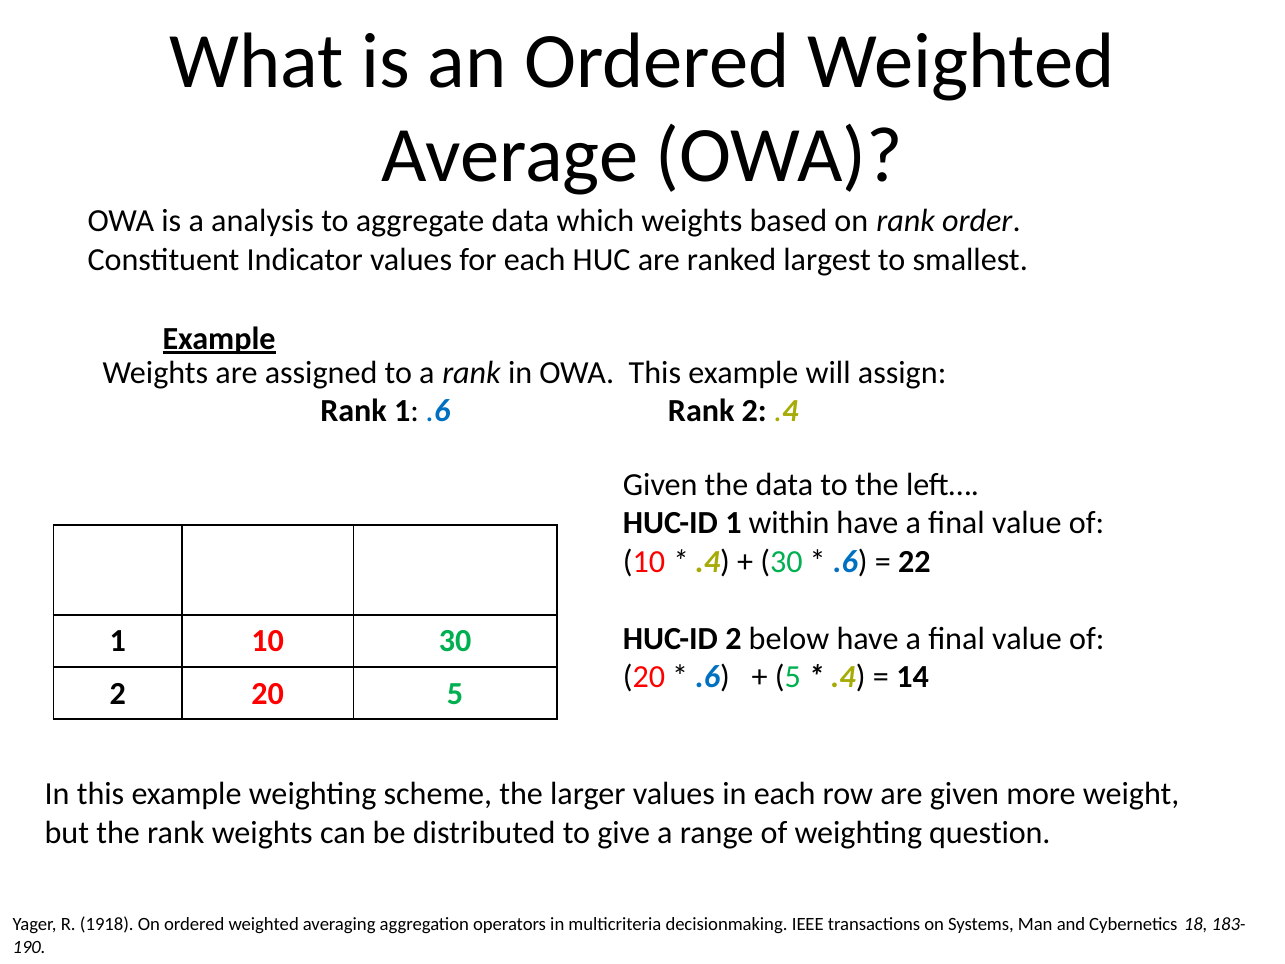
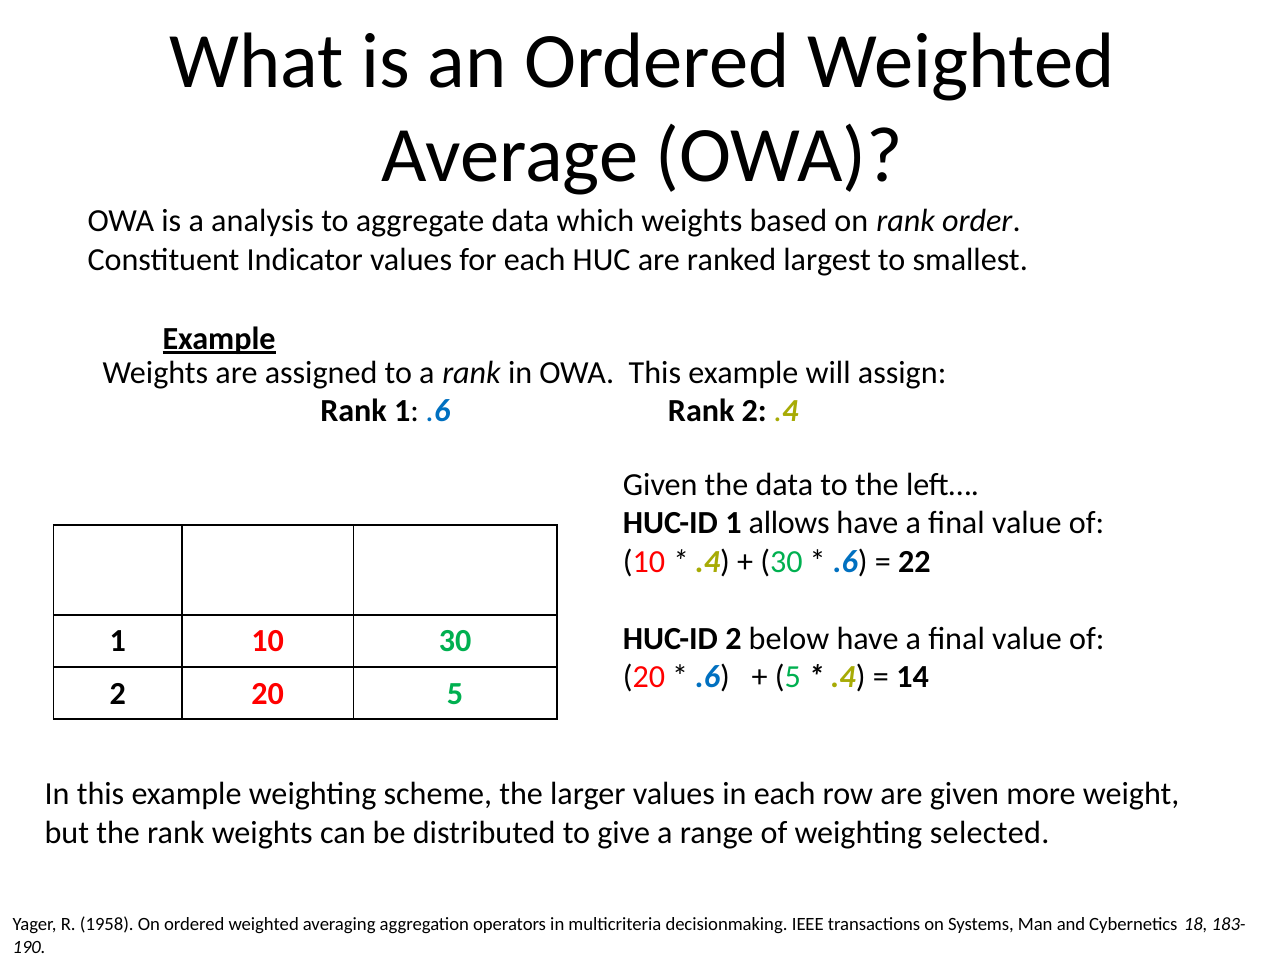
within: within -> allows
question: question -> selected
1918: 1918 -> 1958
